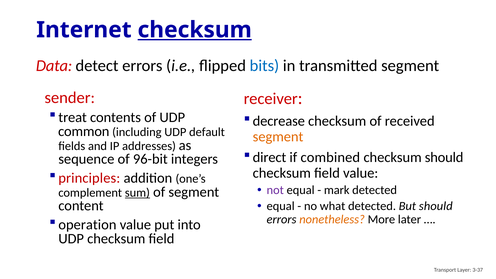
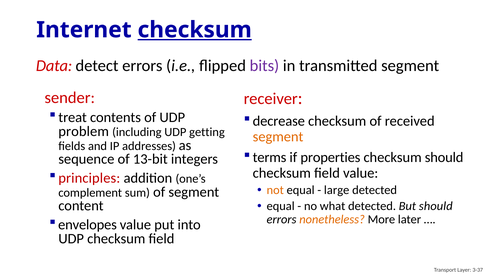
bits colour: blue -> purple
common: common -> problem
default: default -> getting
direct: direct -> terms
combined: combined -> properties
96-bit: 96-bit -> 13-bit
not colour: purple -> orange
mark: mark -> large
sum underline: present -> none
operation: operation -> envelopes
